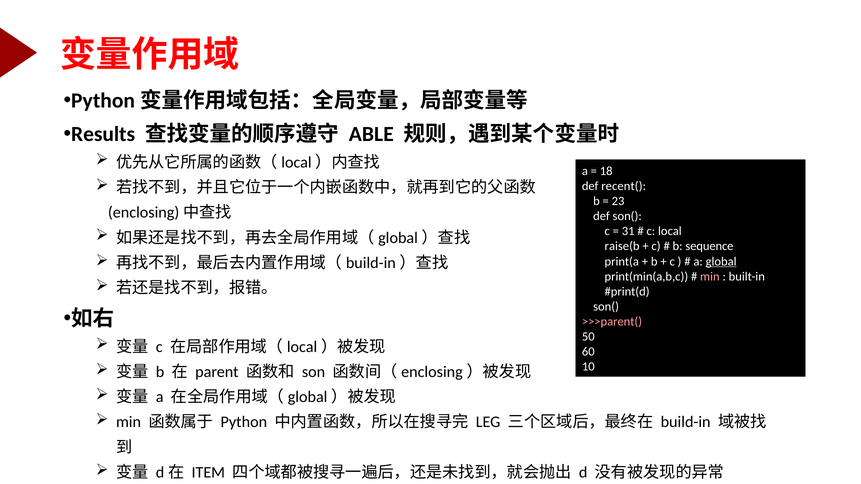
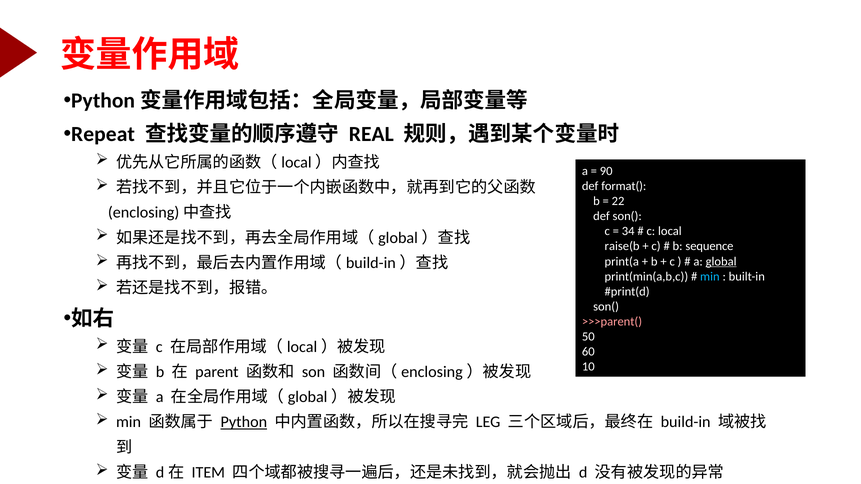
Results: Results -> Repeat
ABLE: ABLE -> REAL
18: 18 -> 90
recent(: recent( -> format(
23: 23 -> 22
31: 31 -> 34
min at (710, 277) colour: pink -> light blue
Python underline: none -> present
